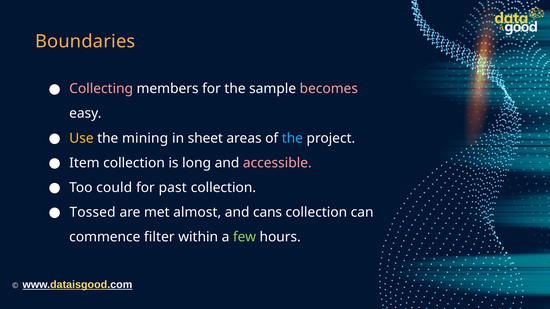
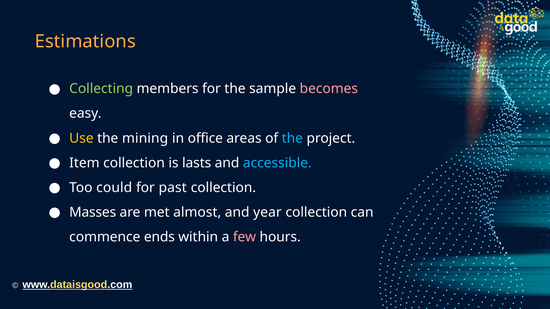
Boundaries: Boundaries -> Estimations
Collecting colour: pink -> light green
sheet: sheet -> office
long: long -> lasts
accessible colour: pink -> light blue
Tossed: Tossed -> Masses
cans: cans -> year
filter: filter -> ends
few colour: light green -> pink
